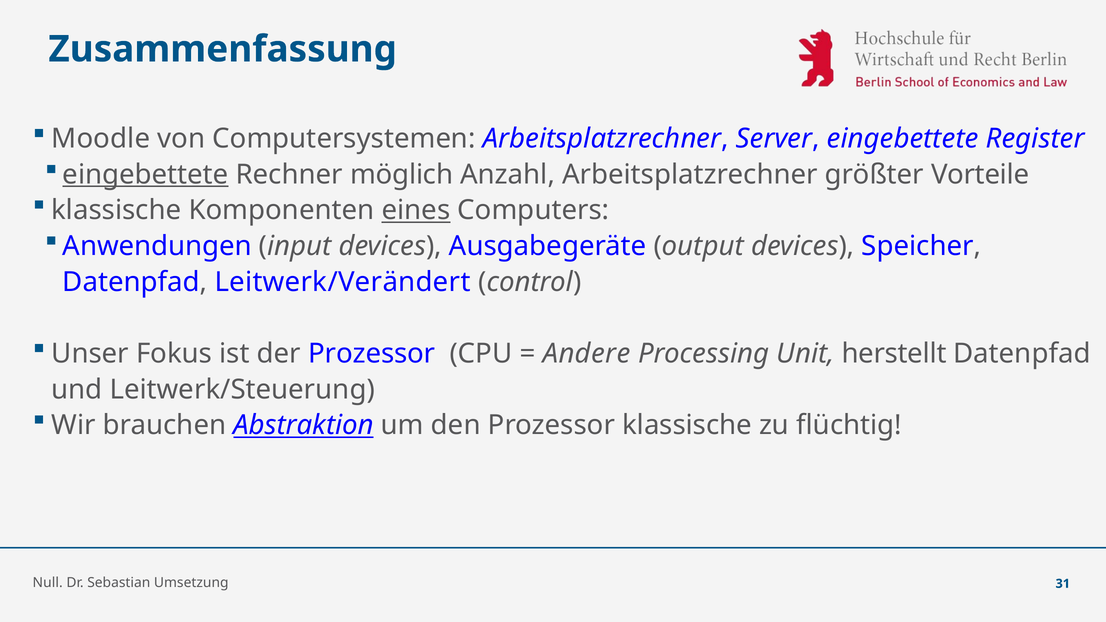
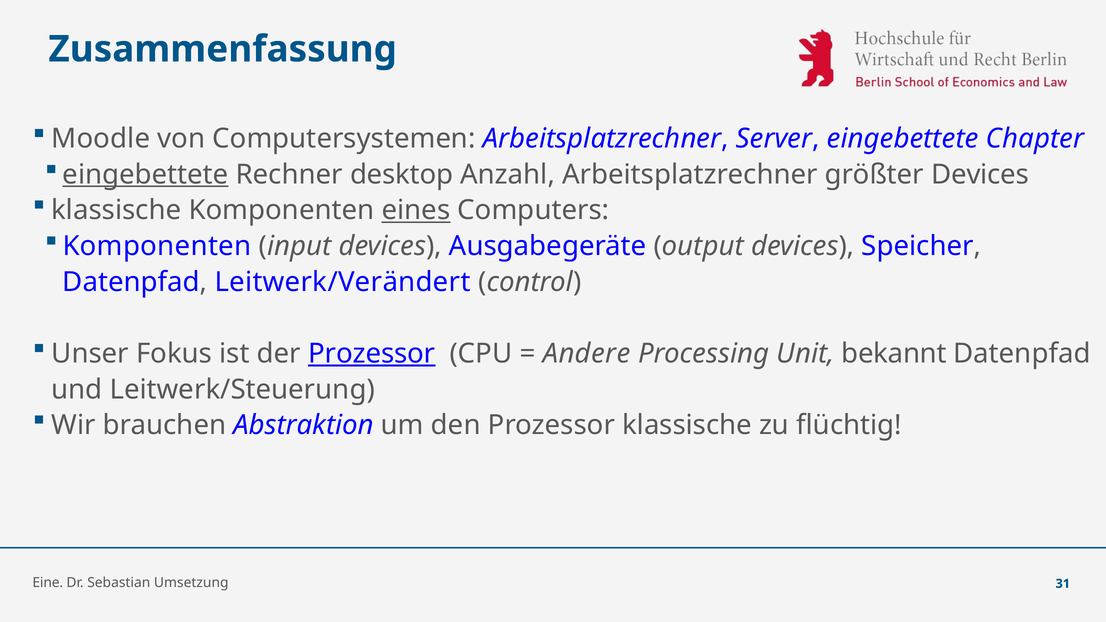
Register: Register -> Chapter
möglich: möglich -> desktop
größter Vorteile: Vorteile -> Devices
Anwendungen at (157, 246): Anwendungen -> Komponenten
Prozessor at (372, 354) underline: none -> present
herstellt: herstellt -> bekannt
Abstraktion underline: present -> none
Null: Null -> Eine
